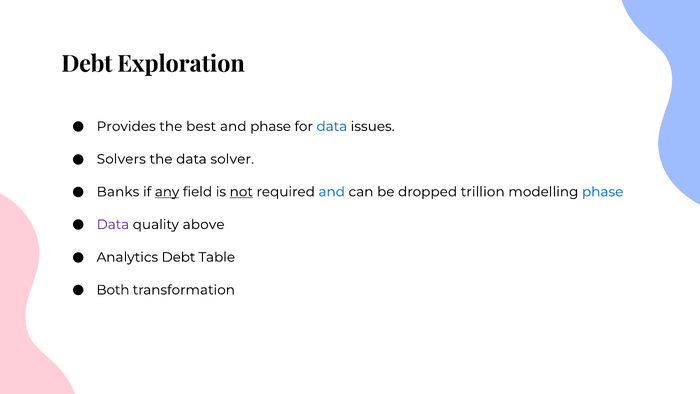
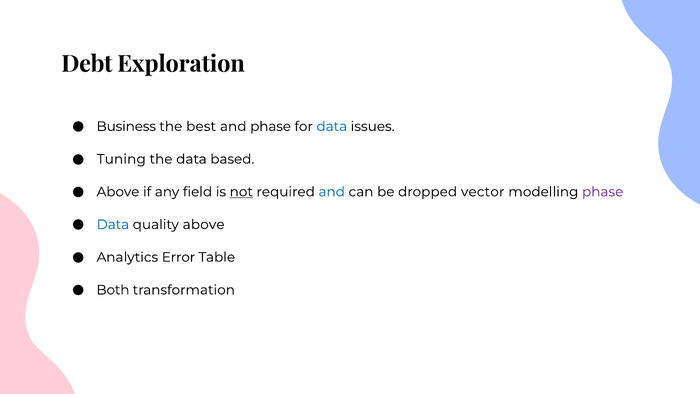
Provides: Provides -> Business
Solvers: Solvers -> Tuning
solver: solver -> based
Banks at (118, 192): Banks -> Above
any underline: present -> none
trillion: trillion -> vector
phase at (603, 192) colour: blue -> purple
Data at (113, 224) colour: purple -> blue
Analytics Debt: Debt -> Error
